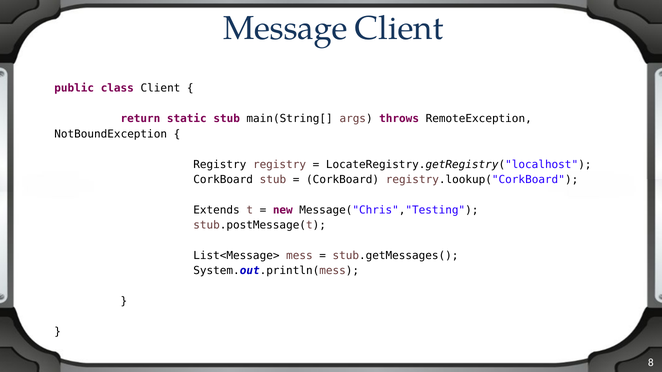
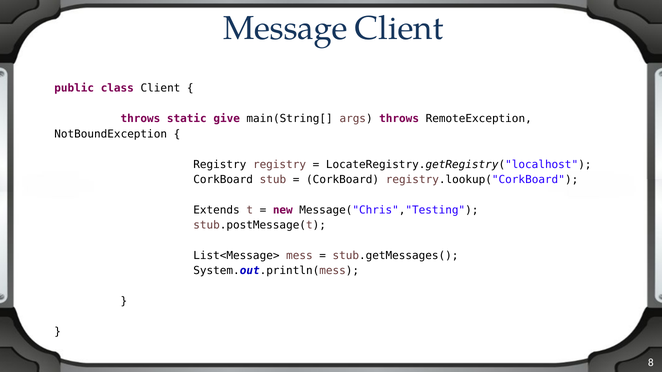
return at (140, 119): return -> throws
static stub: stub -> give
